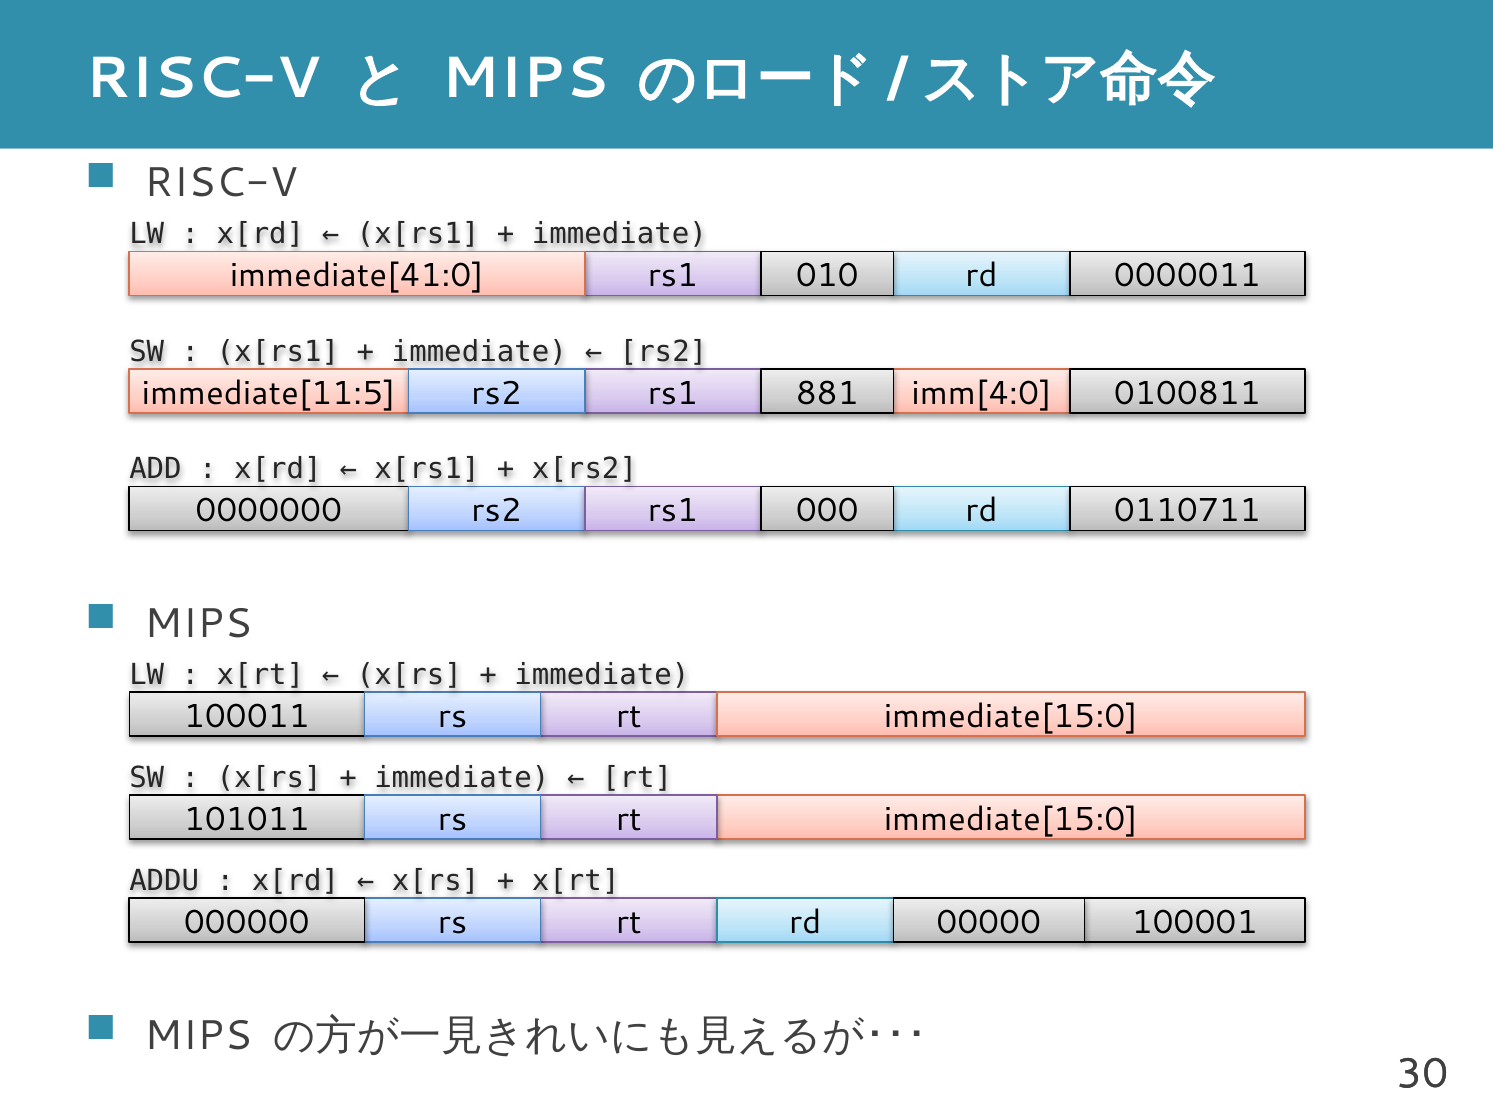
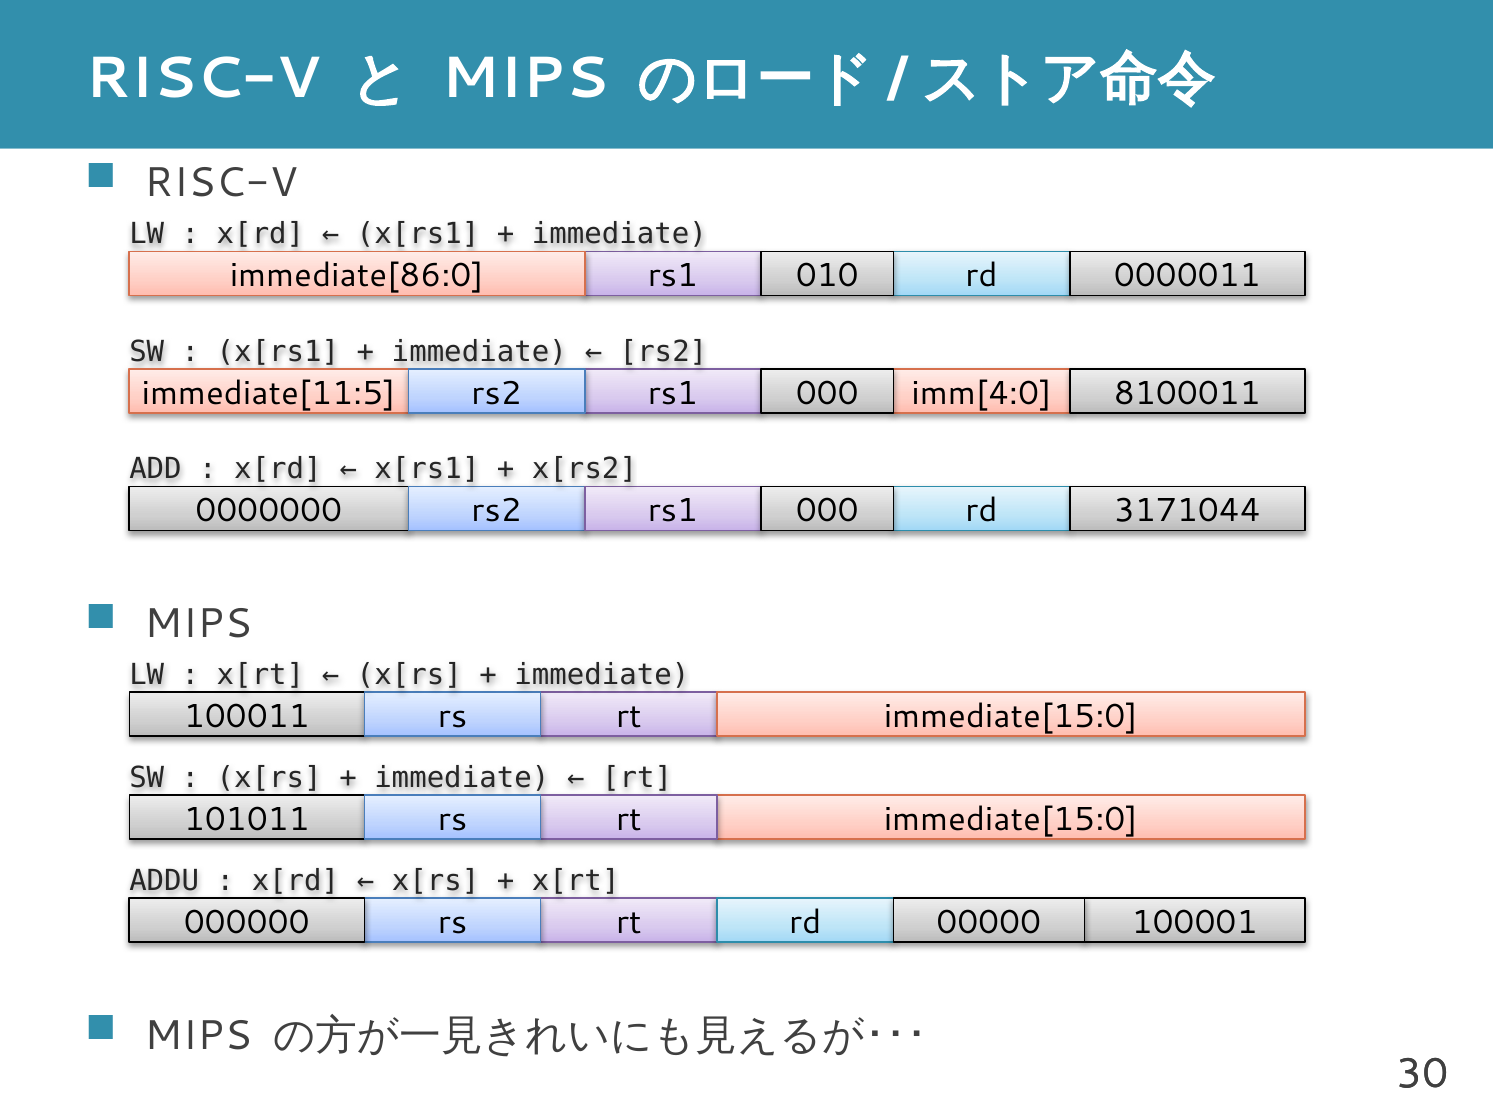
immediate[41:0: immediate[41:0 -> immediate[86:0
881 at (827, 393): 881 -> 000
0100811: 0100811 -> 8100011
0110711: 0110711 -> 3171044
